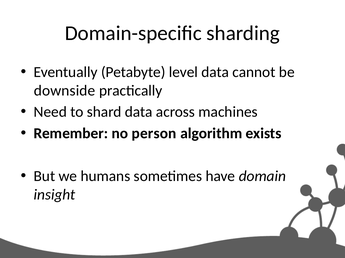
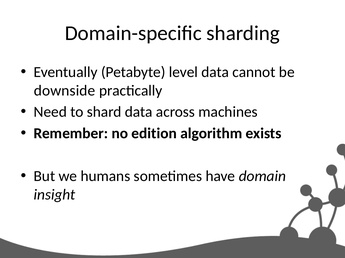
person: person -> edition
